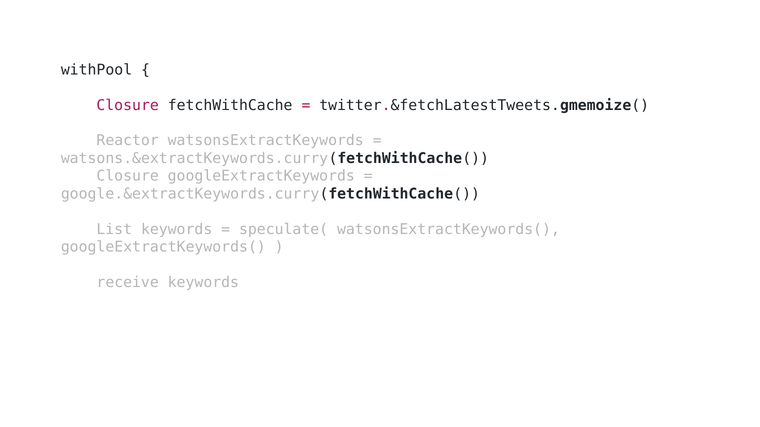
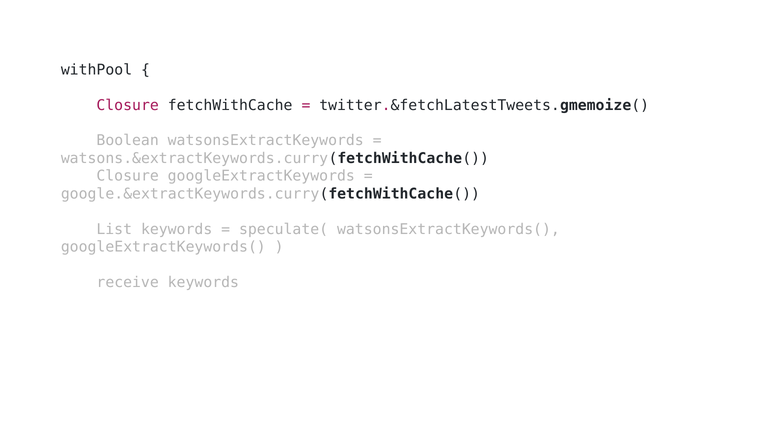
Reactor: Reactor -> Boolean
